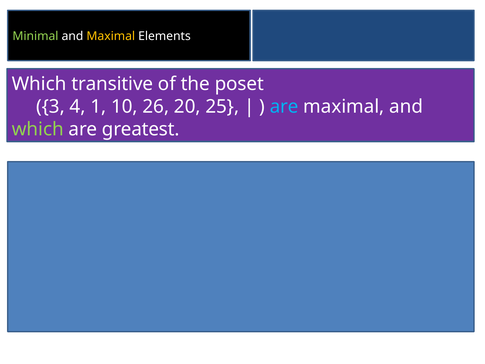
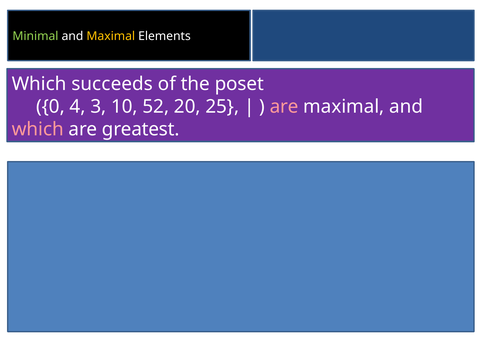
transitive: transitive -> succeeds
3: 3 -> 0
1: 1 -> 3
26: 26 -> 52
are at (284, 106) colour: light blue -> pink
which at (38, 129) colour: light green -> pink
